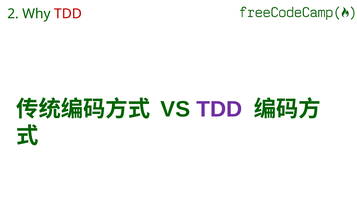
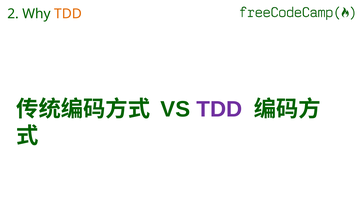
TDD at (68, 14) colour: red -> orange
